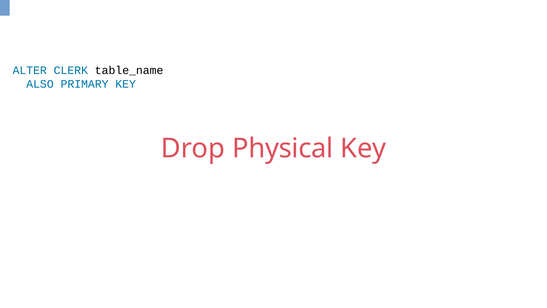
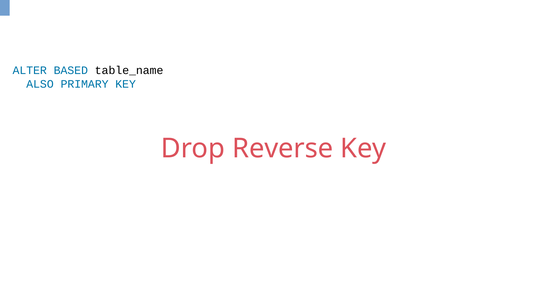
CLERK: CLERK -> BASED
Physical: Physical -> Reverse
